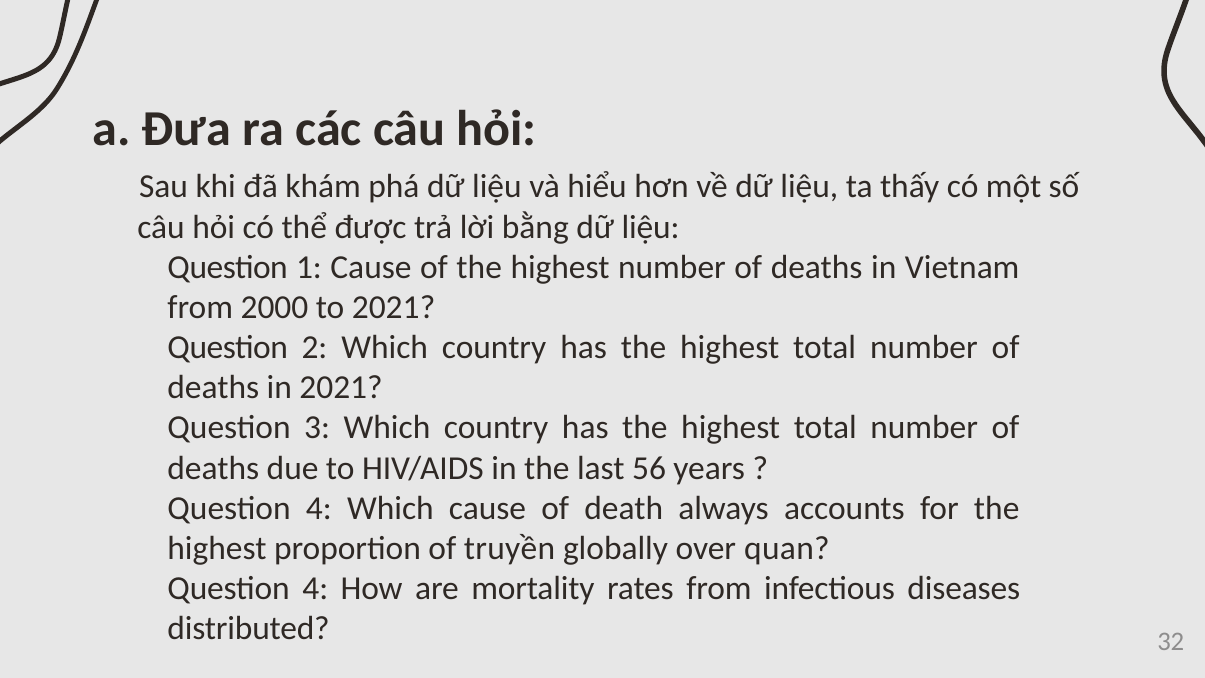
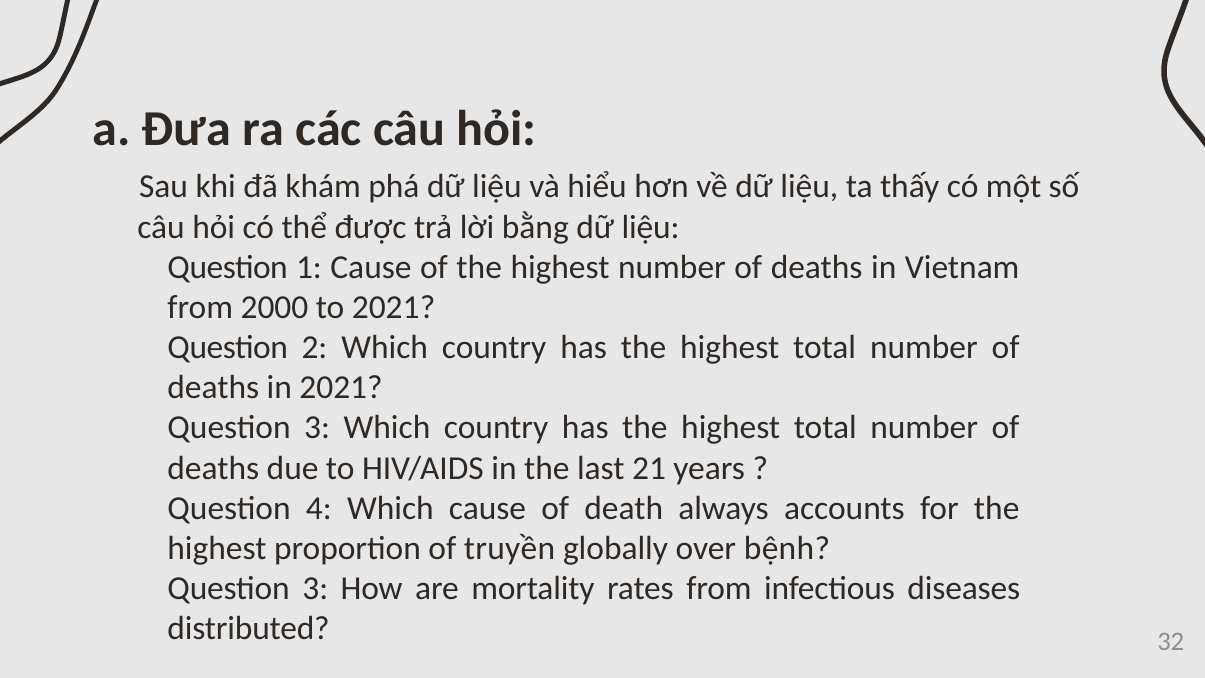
56: 56 -> 21
quan: quan -> bệnh
4 at (315, 588): 4 -> 3
